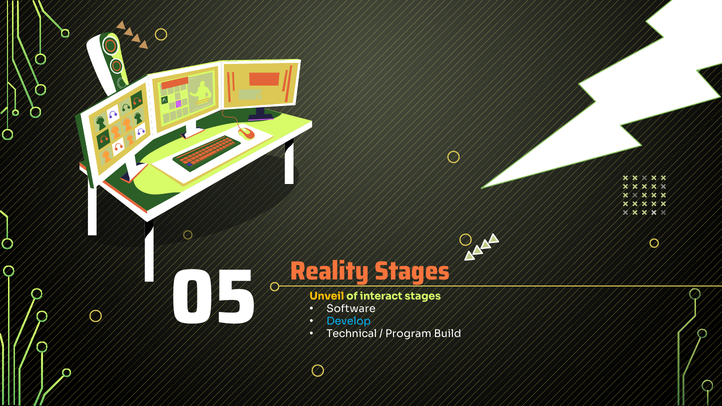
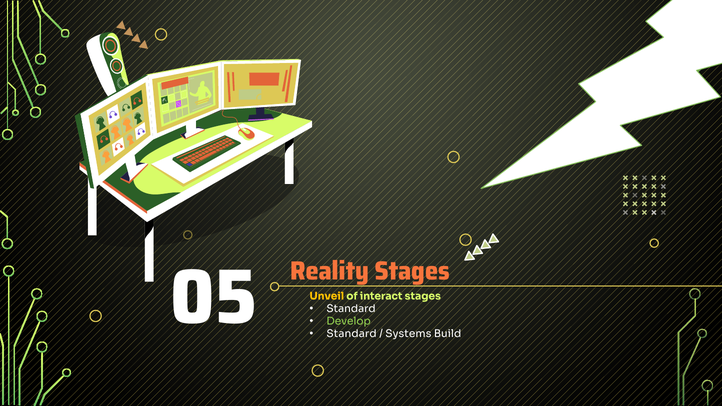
Software at (351, 309): Software -> Standard
Develop colour: light blue -> light green
Technical at (352, 334): Technical -> Standard
Program: Program -> Systems
